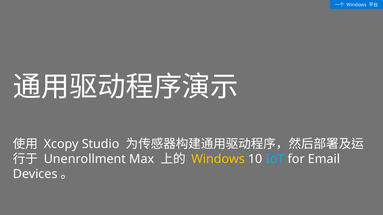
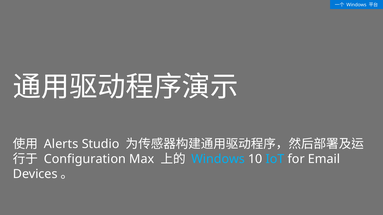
Xcopy: Xcopy -> Alerts
Unenrollment: Unenrollment -> Configuration
Windows at (218, 159) colour: yellow -> light blue
